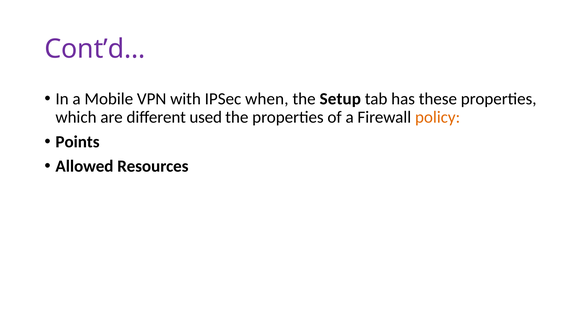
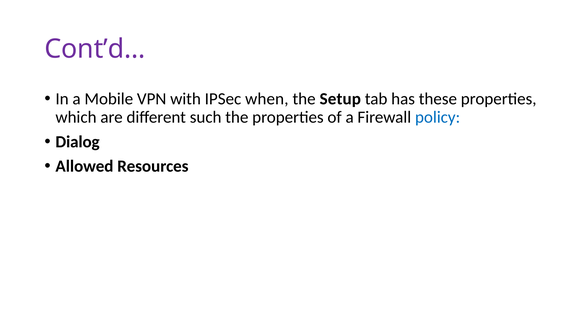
used: used -> such
policy colour: orange -> blue
Points: Points -> Dialog
